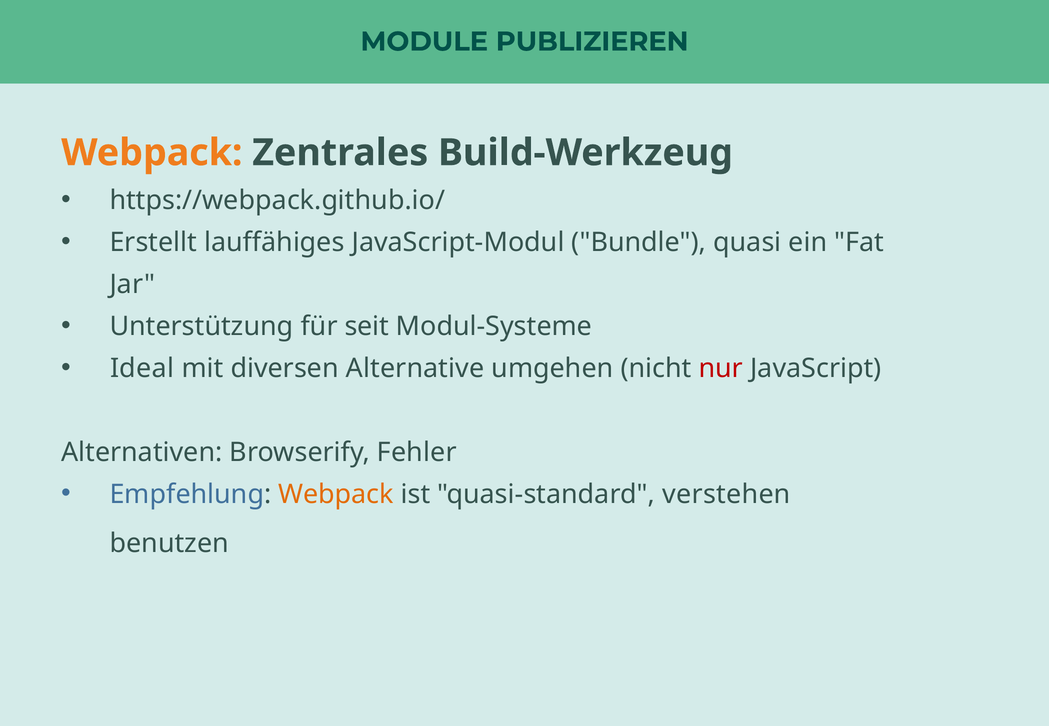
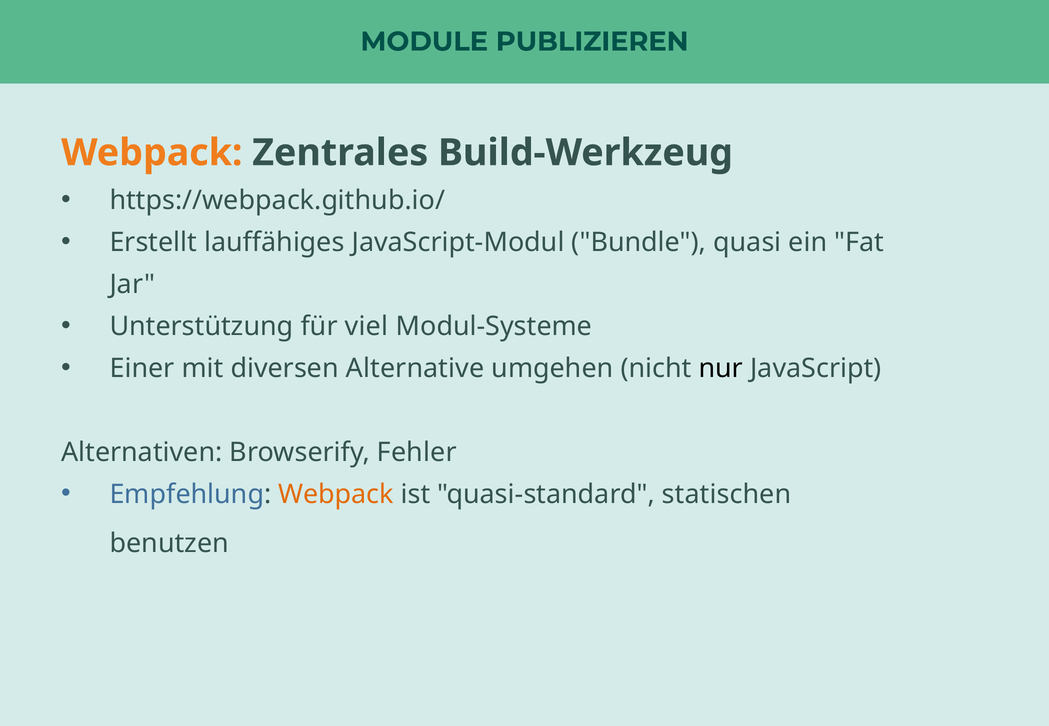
seit: seit -> viel
Ideal: Ideal -> Einer
nur colour: red -> black
verstehen: verstehen -> statischen
